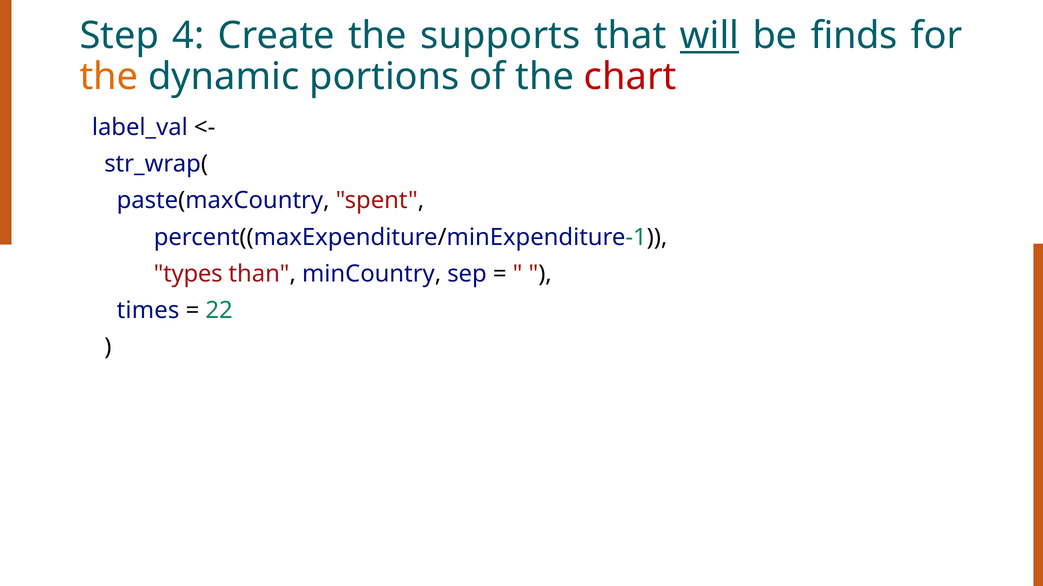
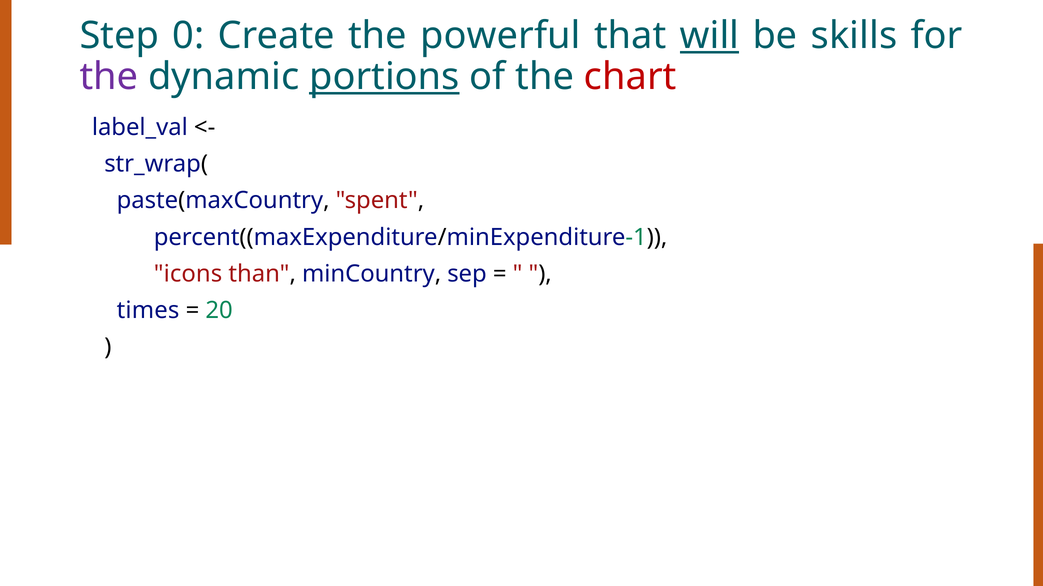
4: 4 -> 0
supports: supports -> powerful
finds: finds -> skills
the at (109, 77) colour: orange -> purple
portions underline: none -> present
types: types -> icons
22: 22 -> 20
